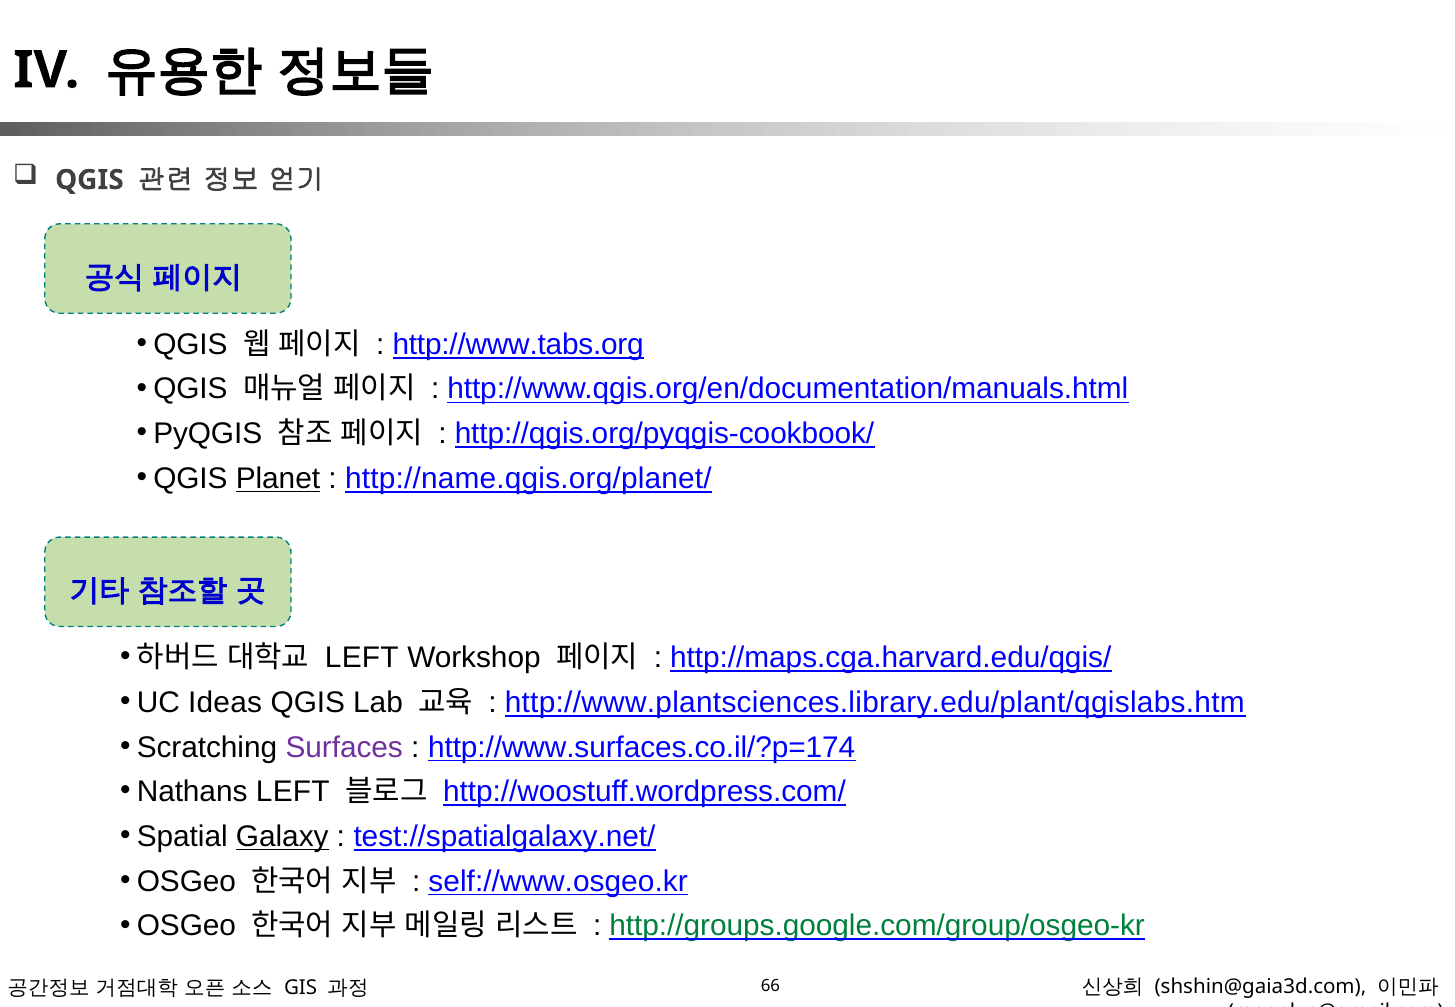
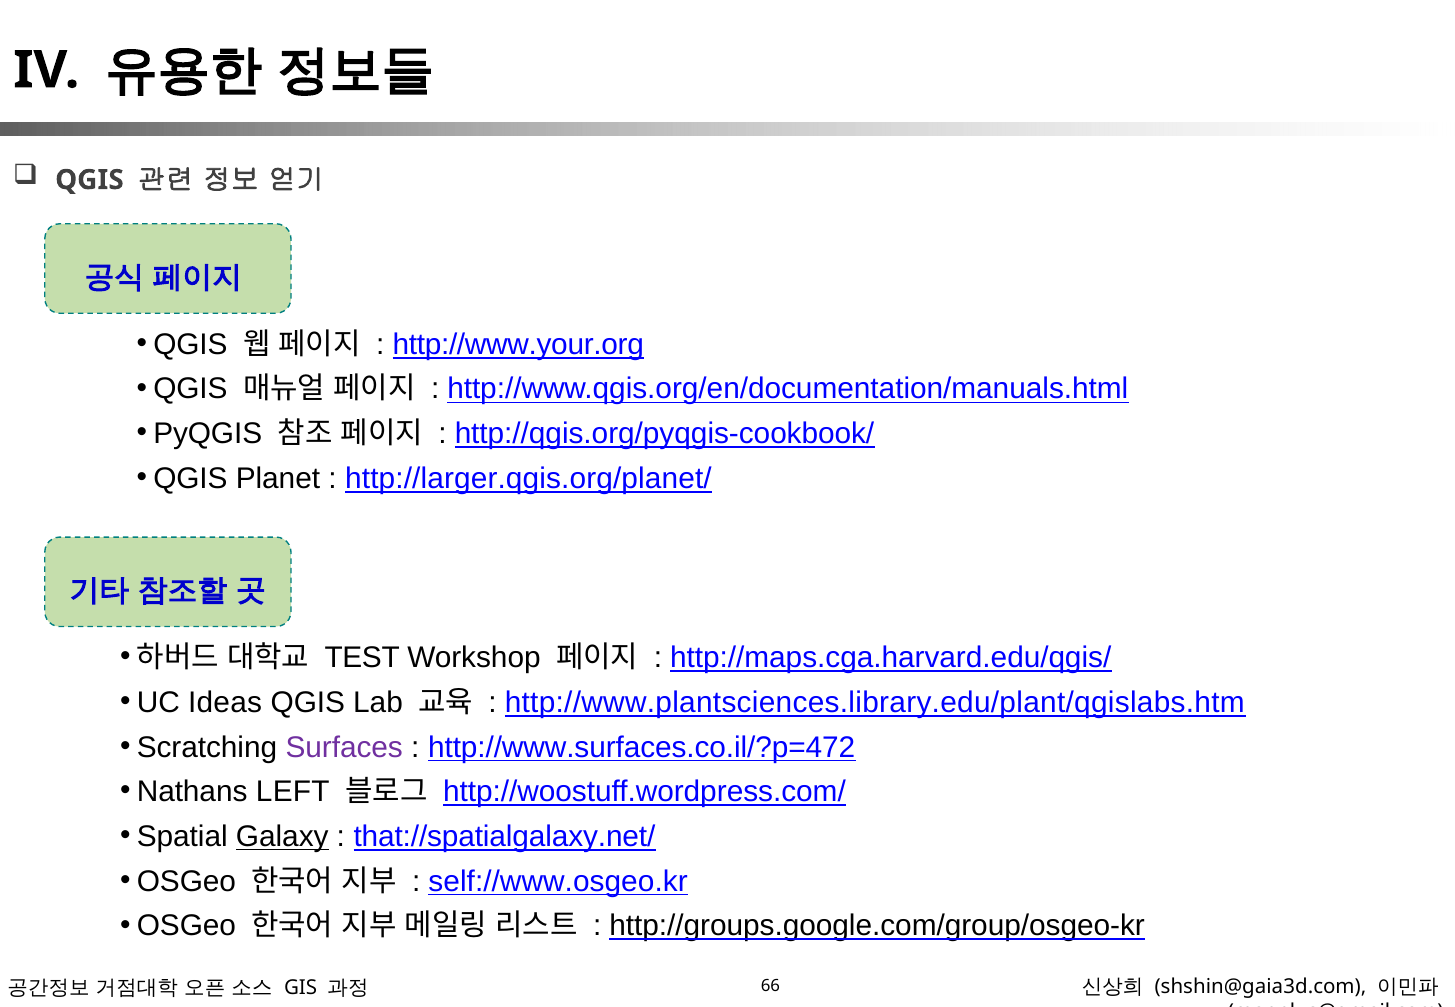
http://www.tabs.org: http://www.tabs.org -> http://www.your.org
Planet underline: present -> none
http://name.qgis.org/planet/: http://name.qgis.org/planet/ -> http://larger.qgis.org/planet/
LEFT at (362, 658): LEFT -> TEST
http://www.surfaces.co.il/?p=174: http://www.surfaces.co.il/?p=174 -> http://www.surfaces.co.il/?p=472
test://spatialgalaxy.net/: test://spatialgalaxy.net/ -> that://spatialgalaxy.net/
http://groups.google.com/group/osgeo-kr colour: green -> black
